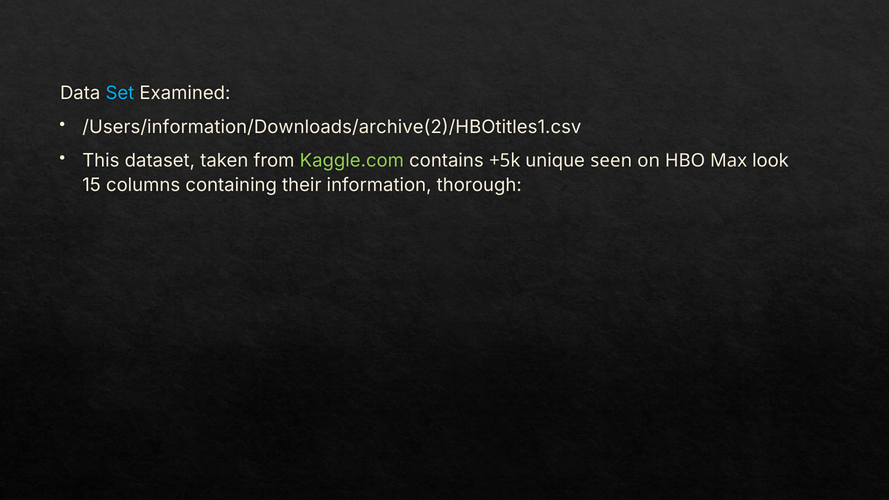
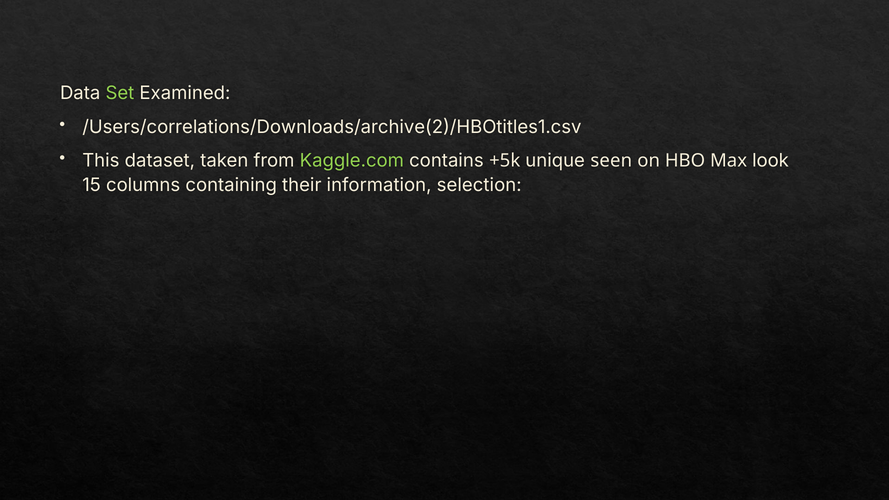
Set colour: light blue -> light green
/Users/information/Downloads/archive(2)/HBOtitles1.csv: /Users/information/Downloads/archive(2)/HBOtitles1.csv -> /Users/correlations/Downloads/archive(2)/HBOtitles1.csv
thorough: thorough -> selection
